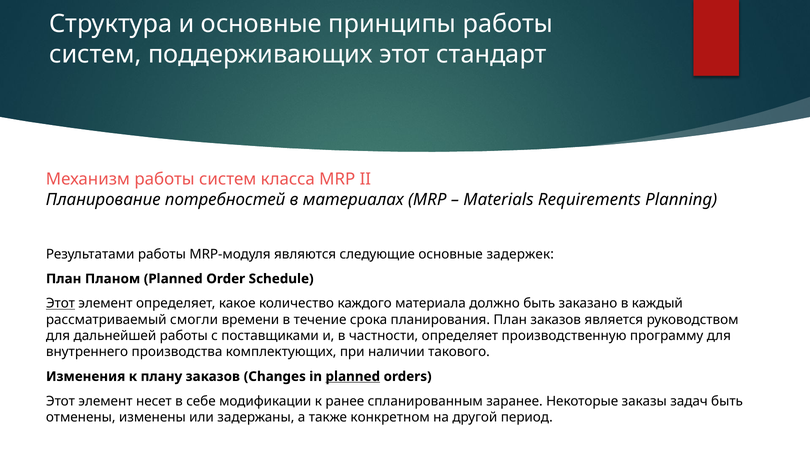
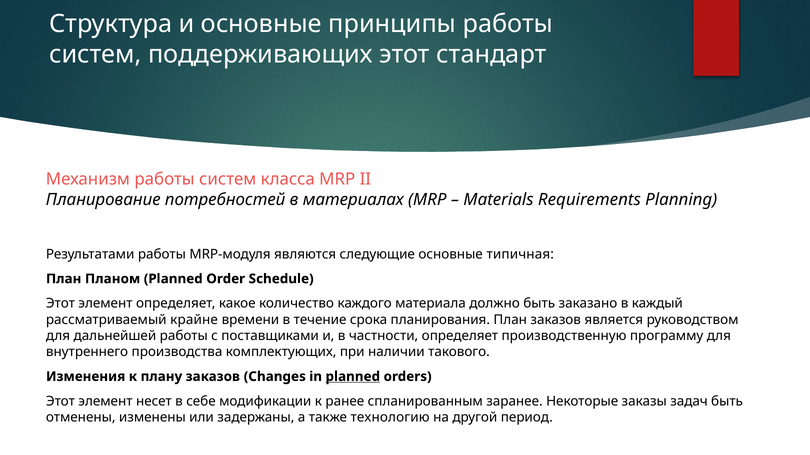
задержек: задержек -> типичная
Этот at (60, 304) underline: present -> none
смогли: смогли -> крайне
конкретном: конкретном -> технологию
